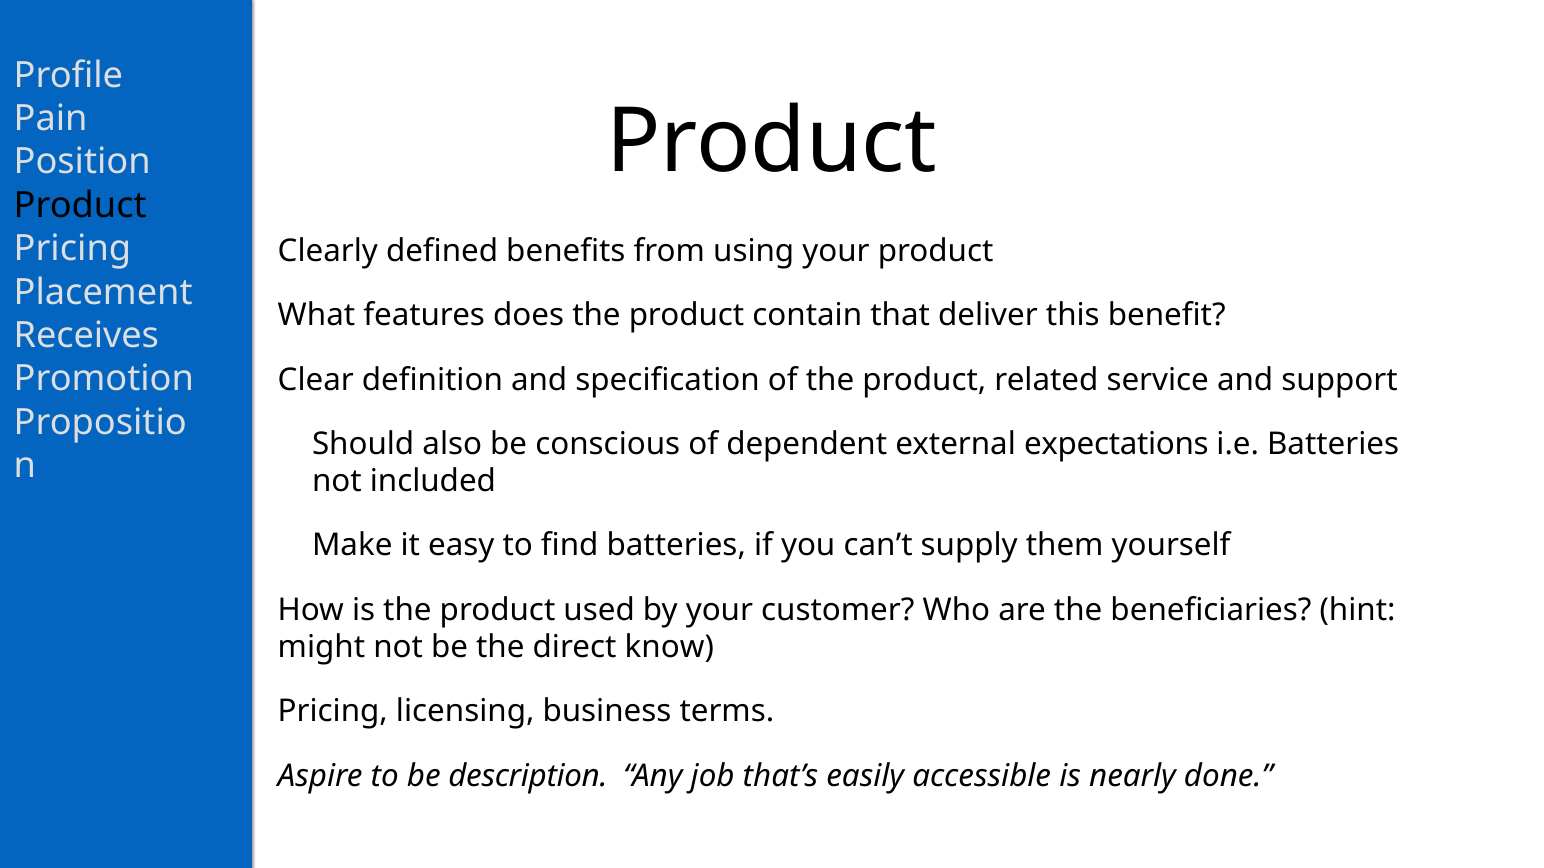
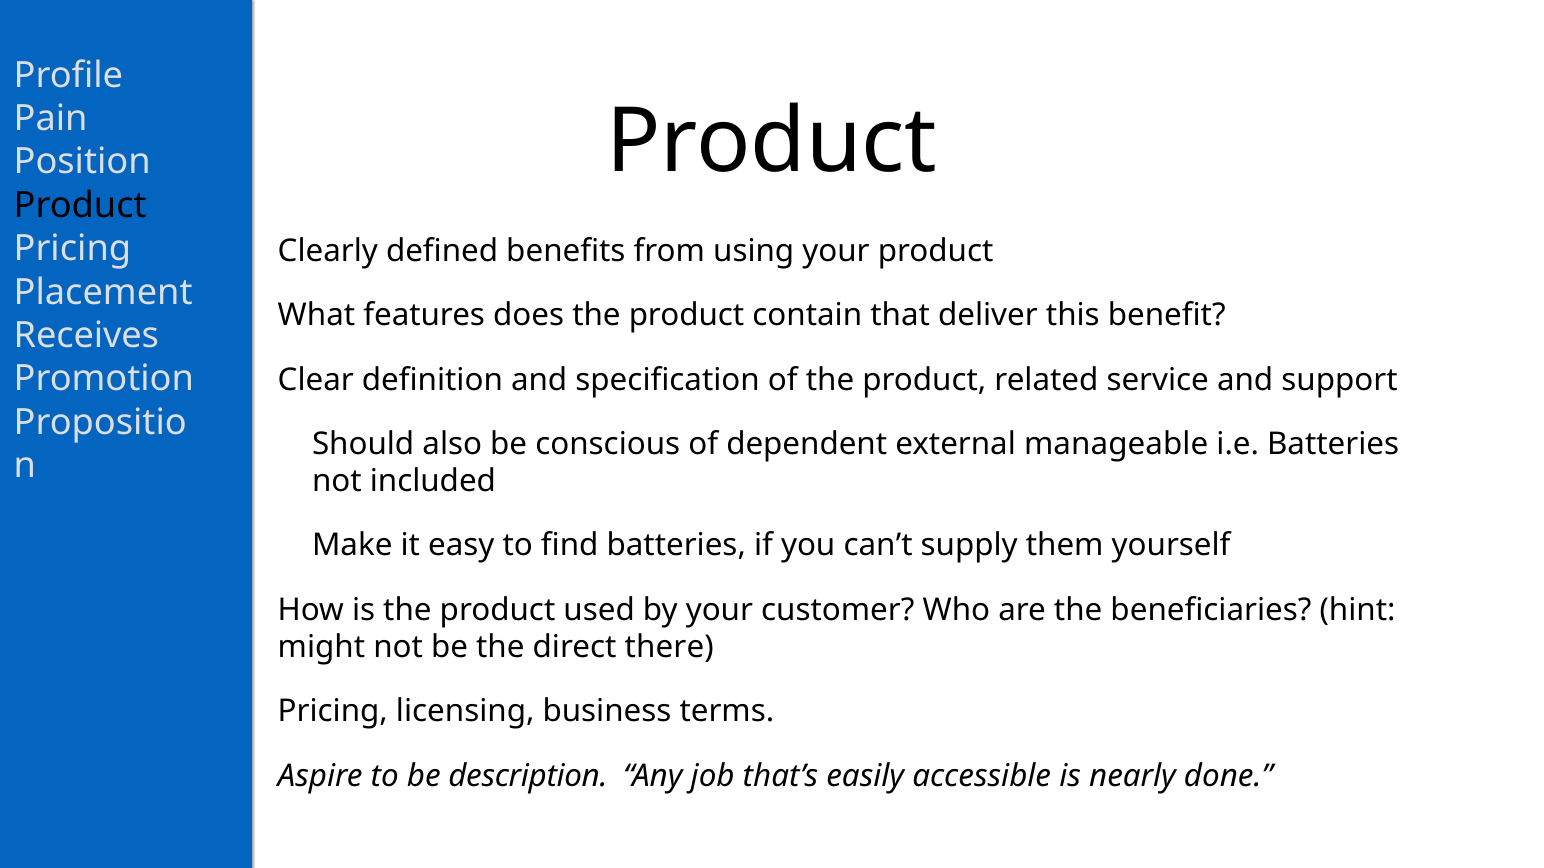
expectations: expectations -> manageable
know: know -> there
